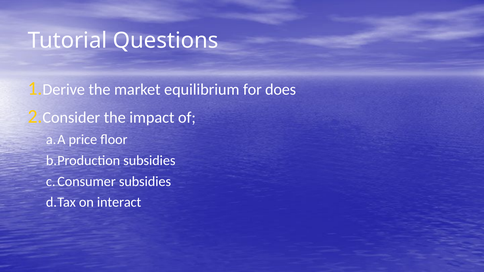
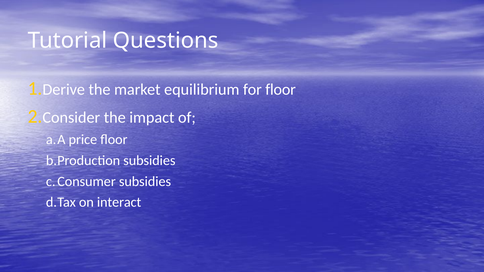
for does: does -> floor
